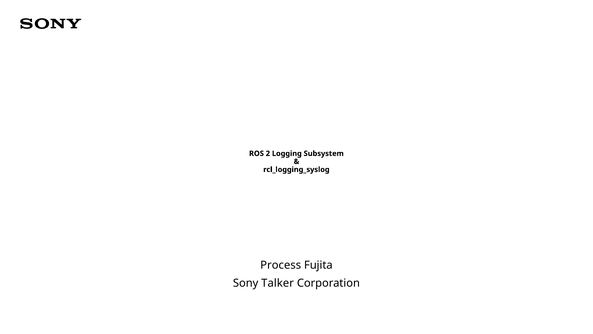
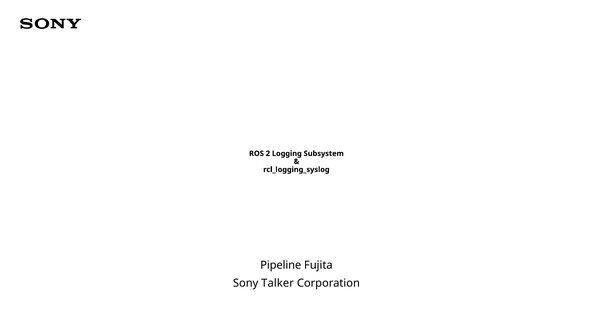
Process: Process -> Pipeline
